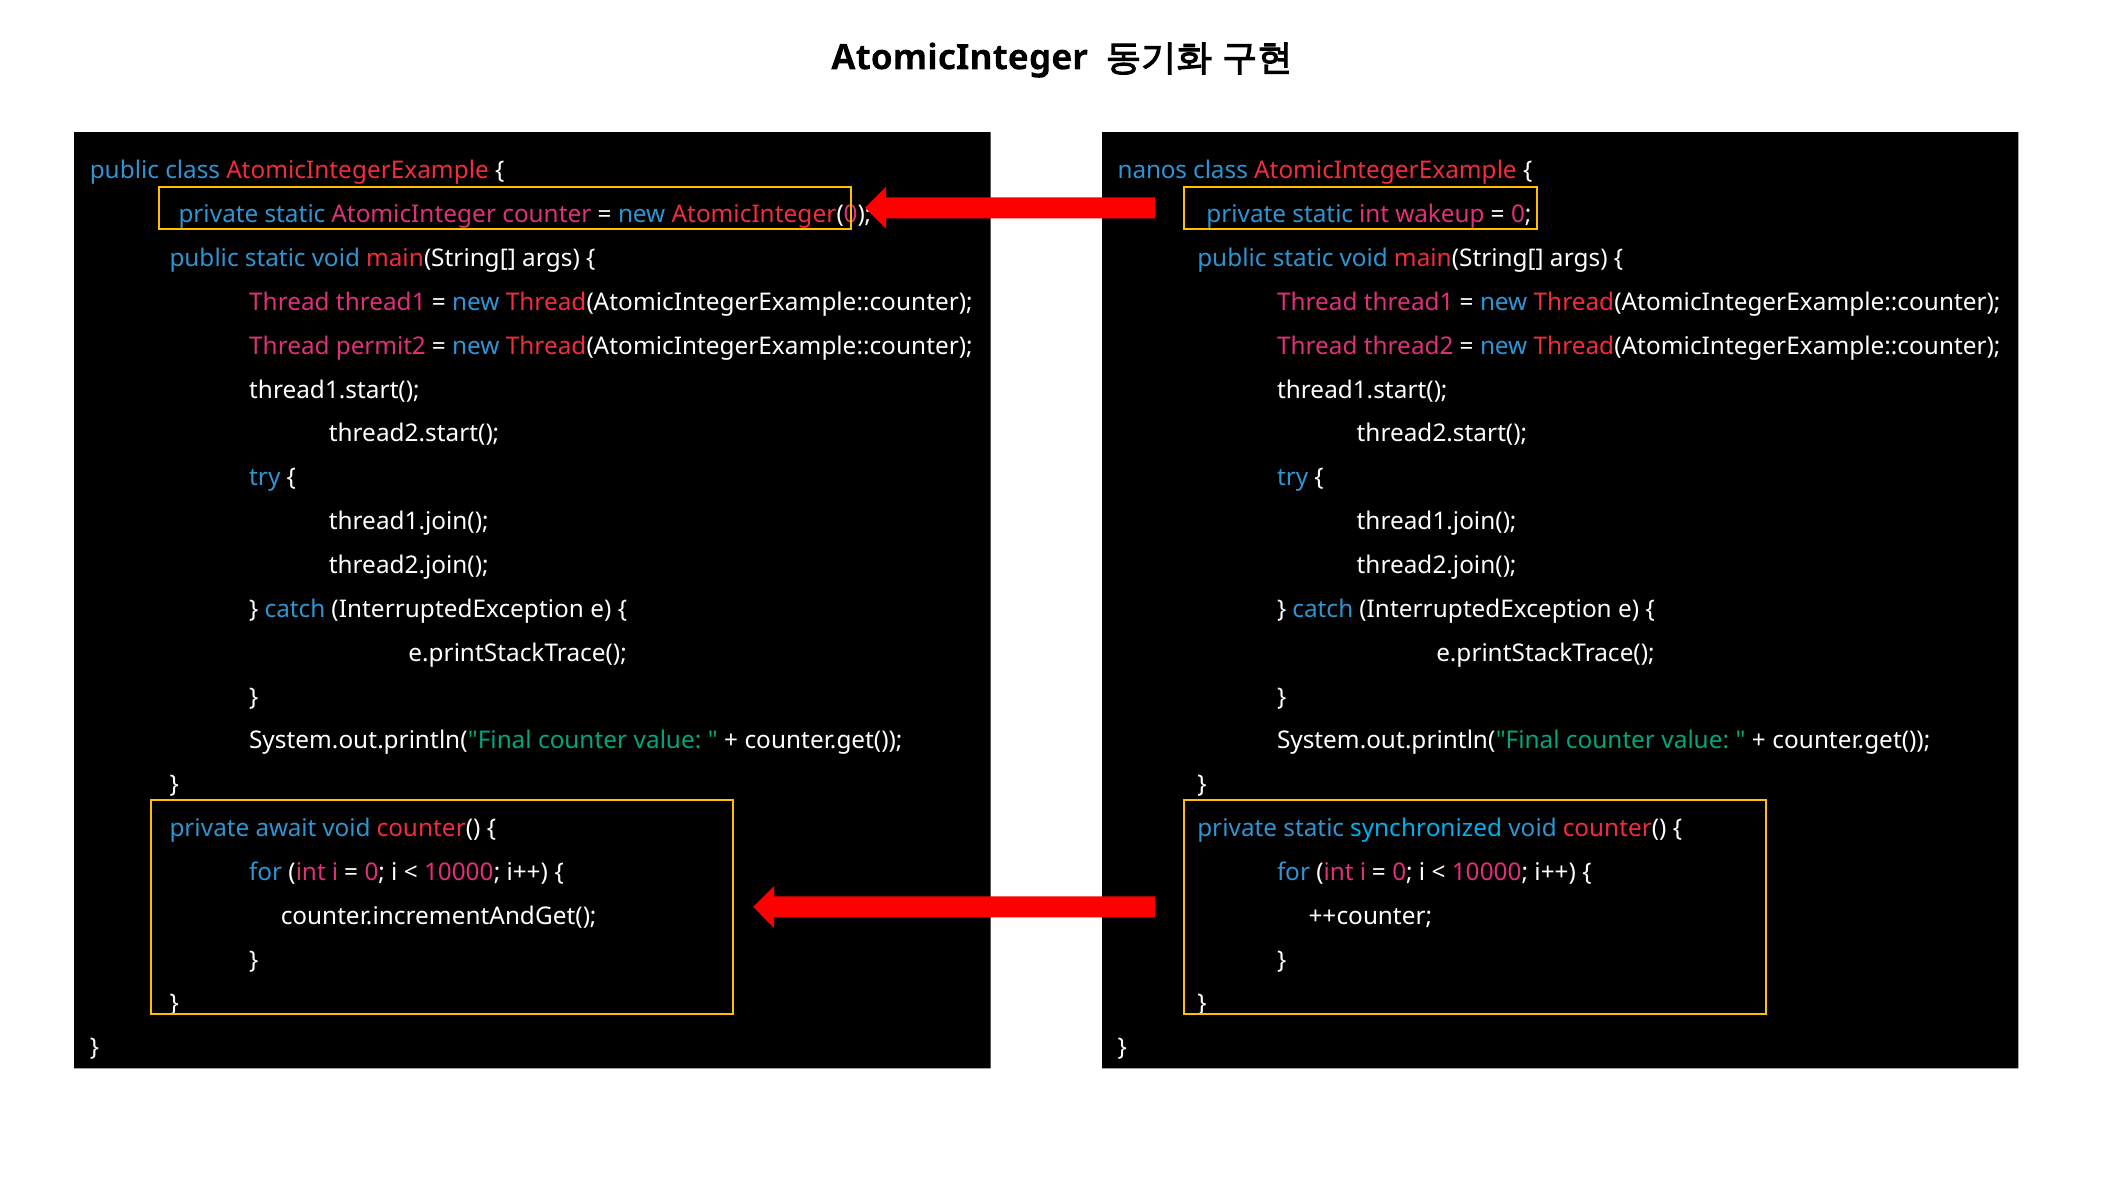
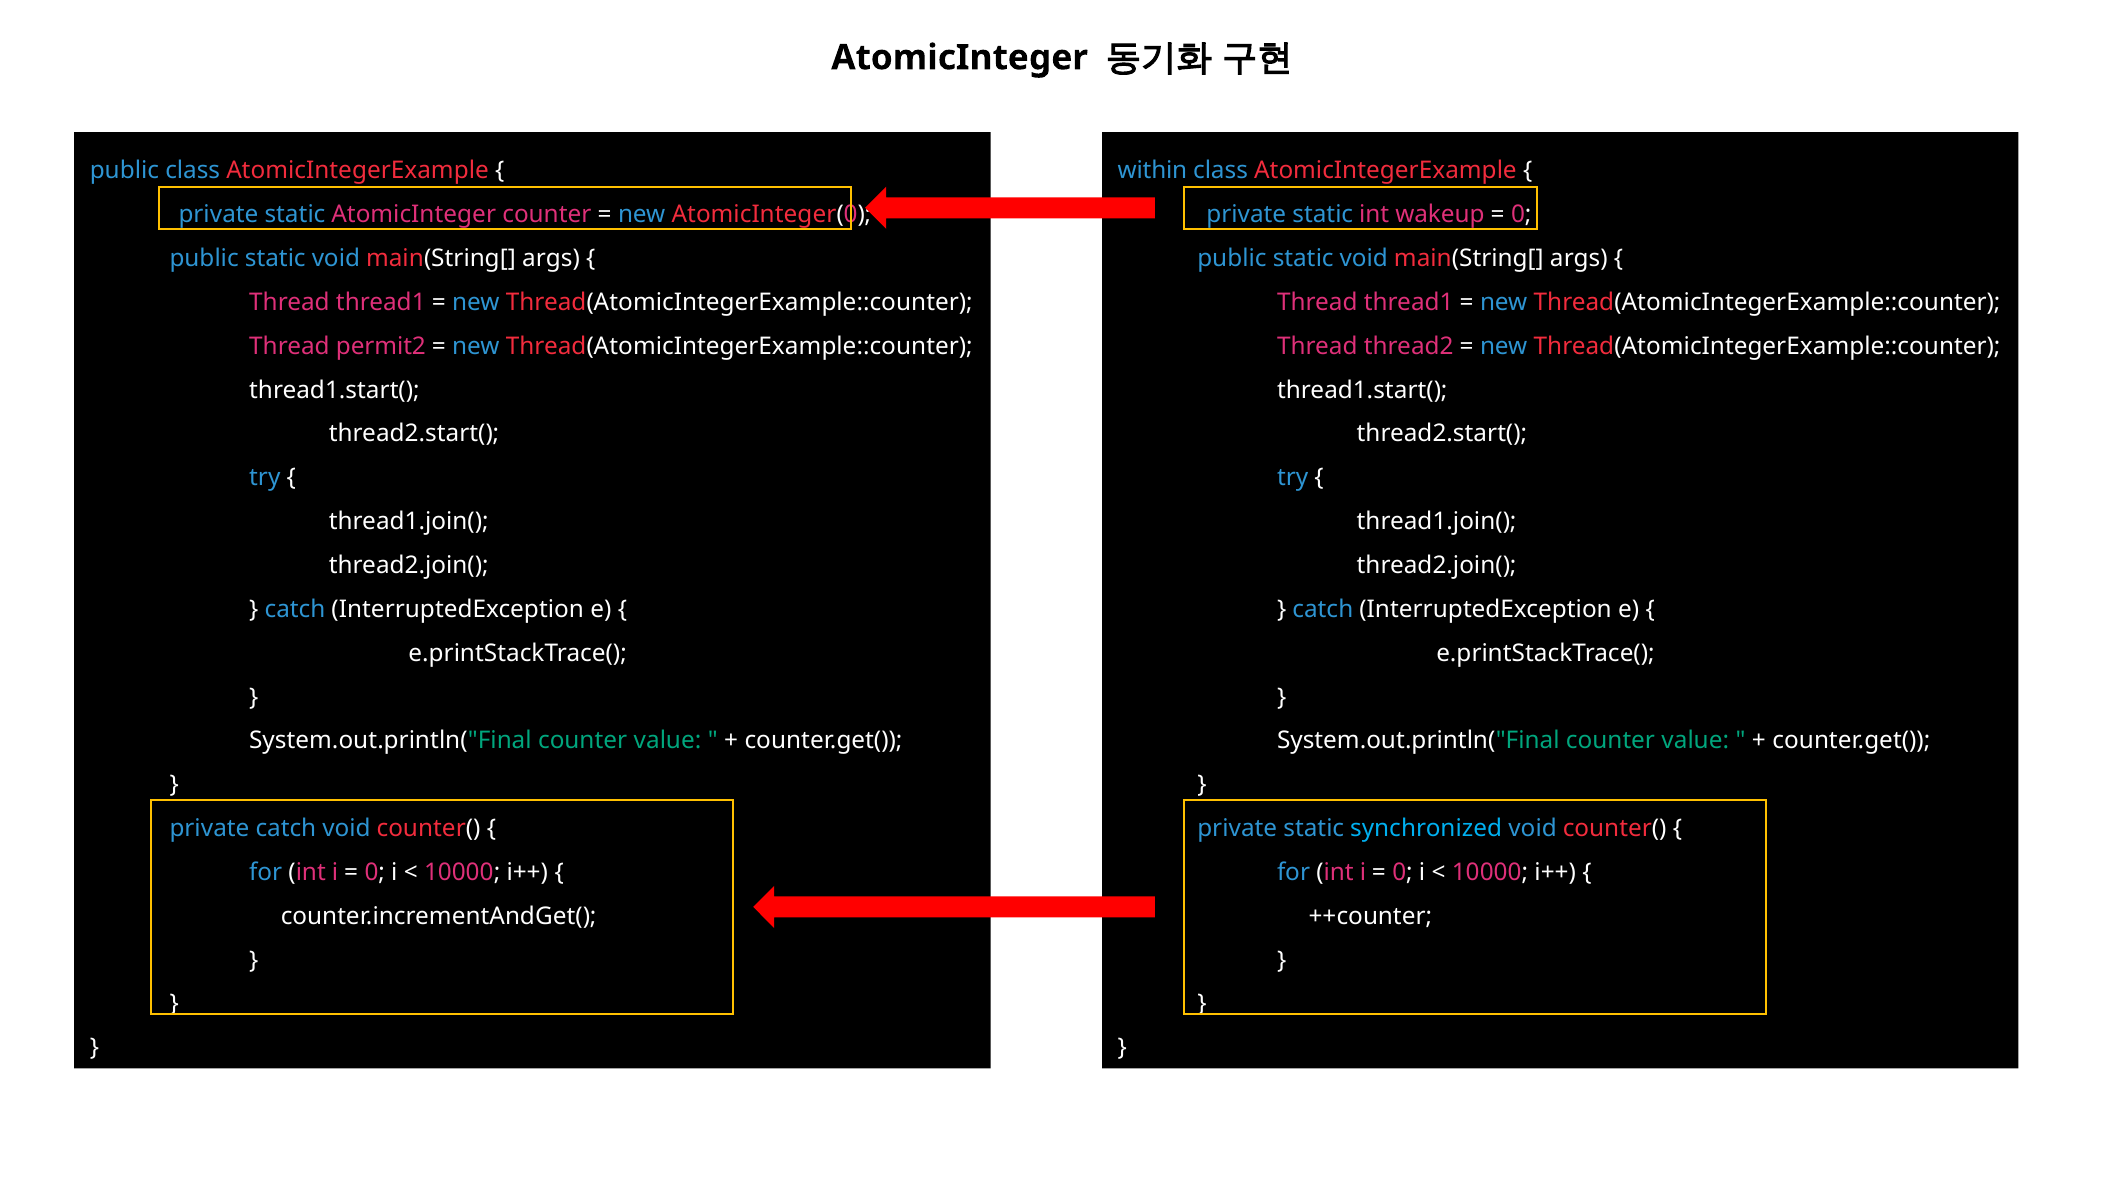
nanos: nanos -> within
private await: await -> catch
